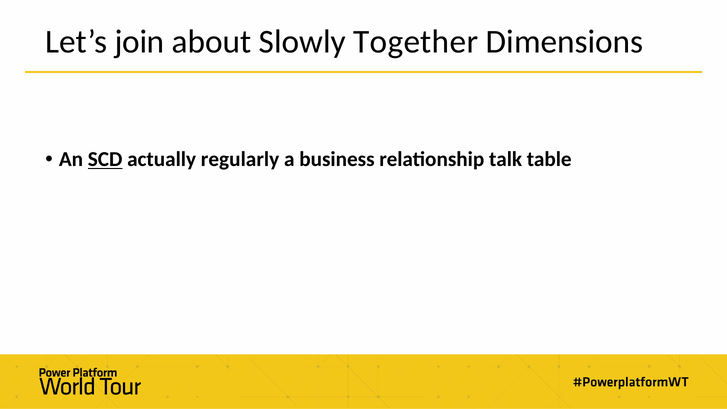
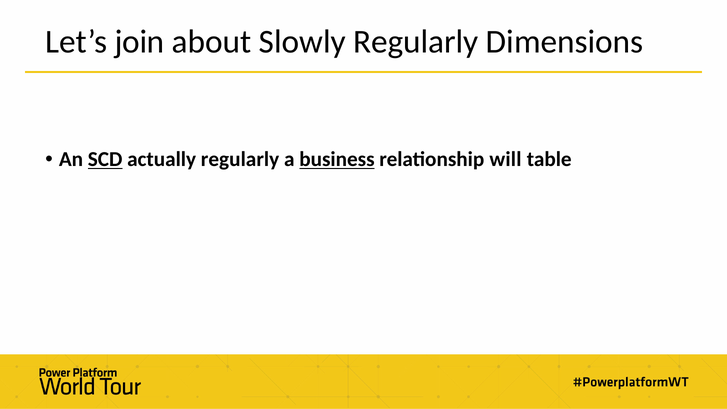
Slowly Together: Together -> Regularly
business underline: none -> present
talk: talk -> will
